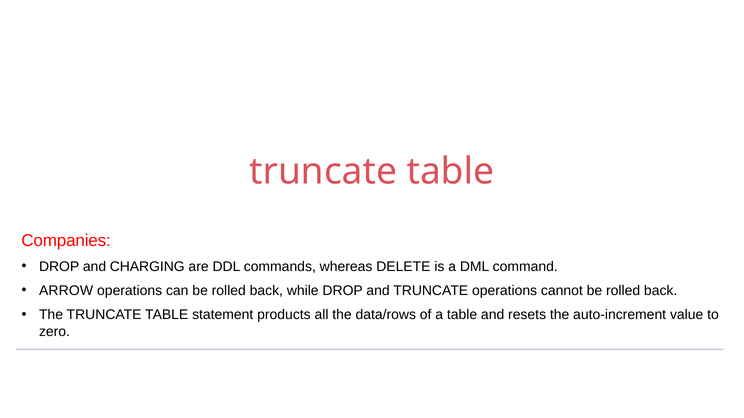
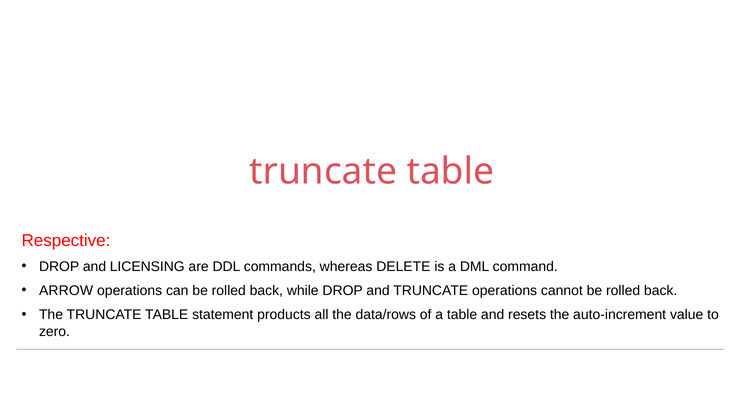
Companies: Companies -> Respective
CHARGING: CHARGING -> LICENSING
